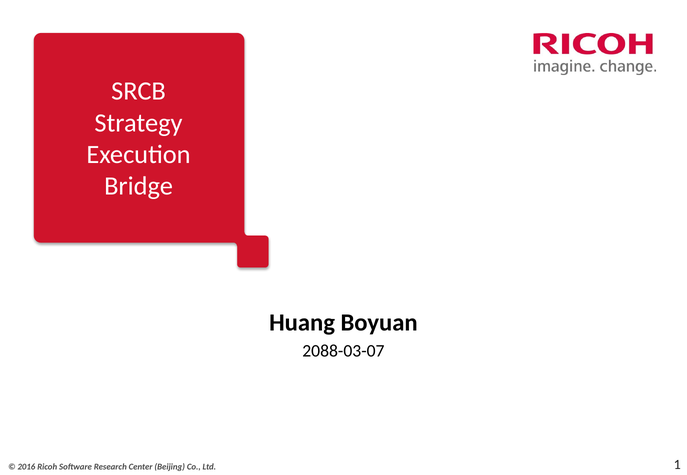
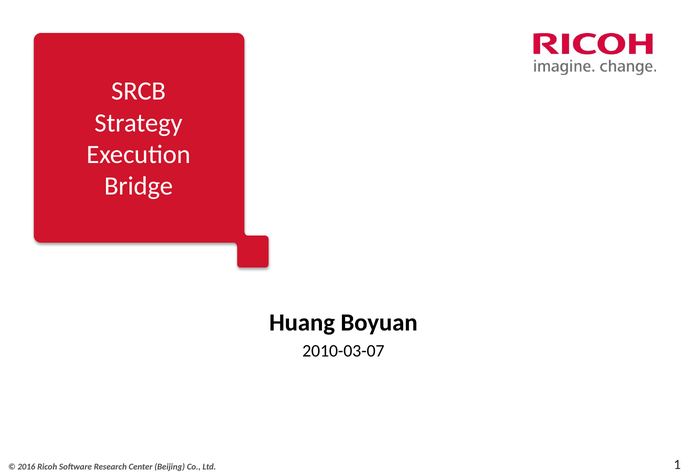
2088-03-07: 2088-03-07 -> 2010-03-07
